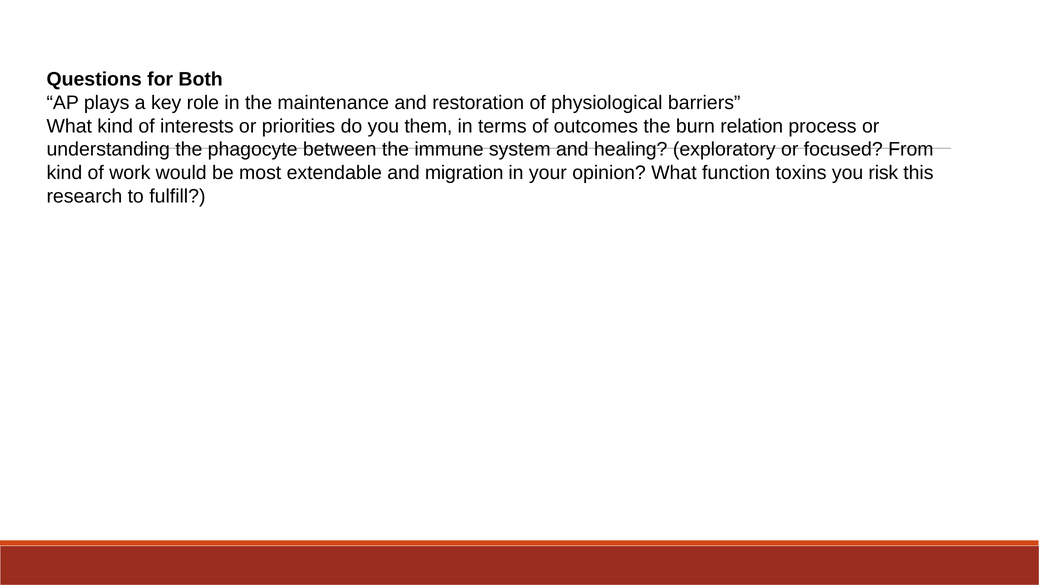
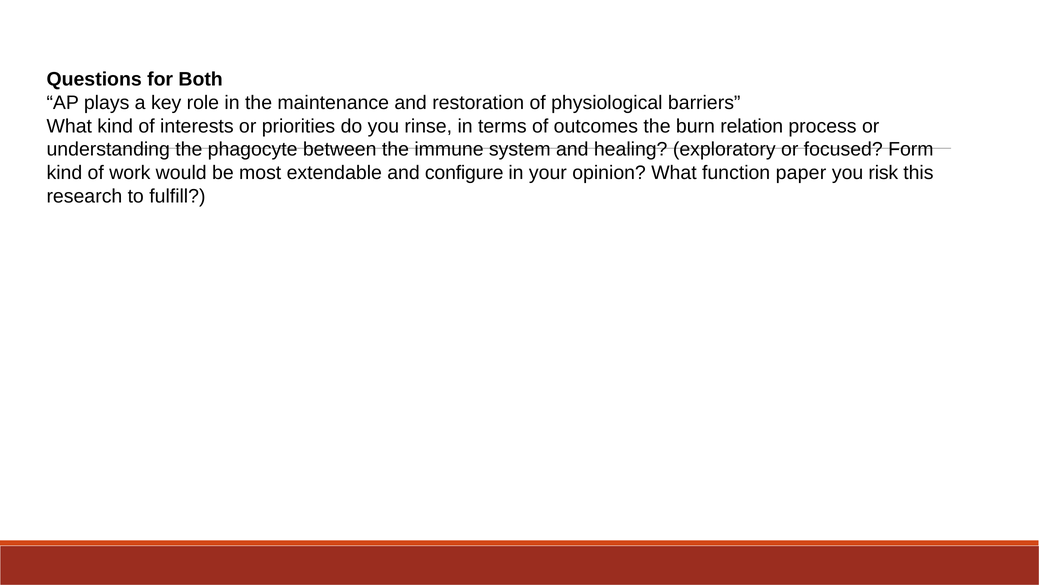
them: them -> rinse
From: From -> Form
migration: migration -> configure
toxins: toxins -> paper
